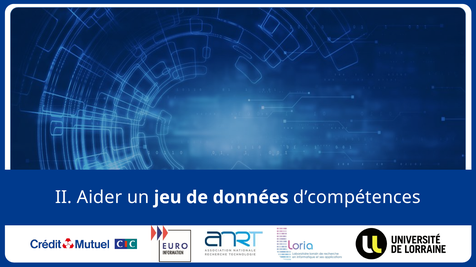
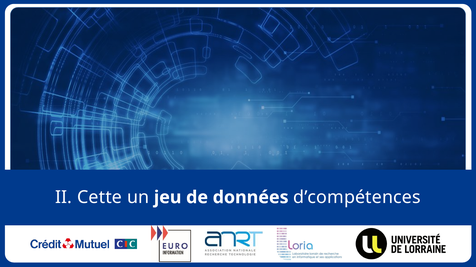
Aider: Aider -> Cette
